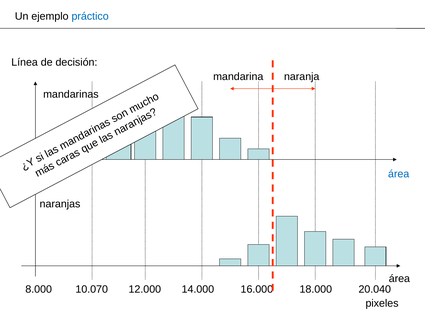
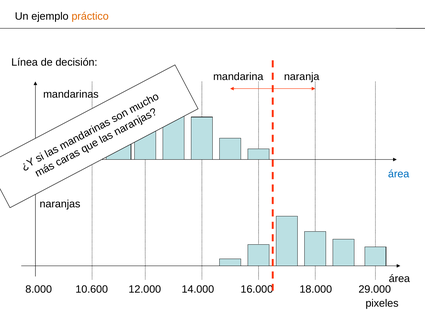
práctico colour: blue -> orange
10.070: 10.070 -> 10.600
20.040: 20.040 -> 29.000
